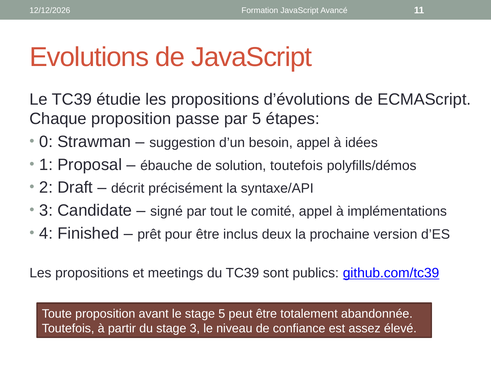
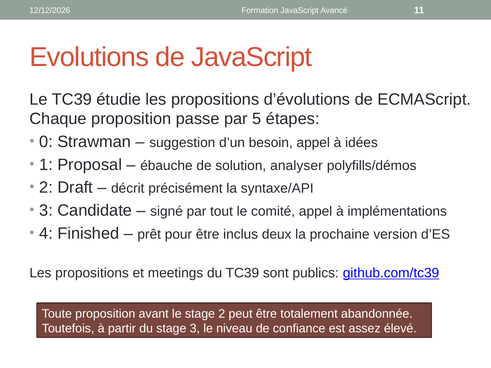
solution toutefois: toutefois -> analyser
stage 5: 5 -> 2
